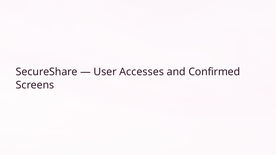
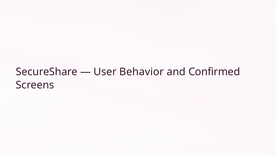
Accesses: Accesses -> Behavior
